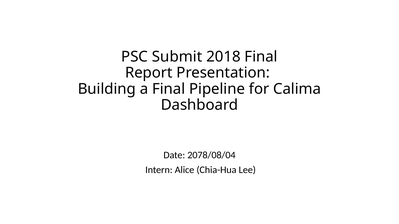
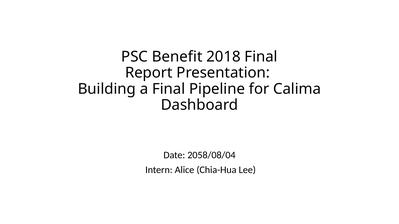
Submit: Submit -> Benefit
2078/08/04: 2078/08/04 -> 2058/08/04
